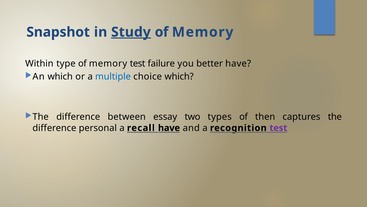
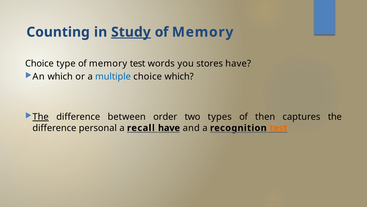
Snapshot: Snapshot -> Counting
Within at (39, 63): Within -> Choice
failure: failure -> words
better: better -> stores
The at (41, 117) underline: none -> present
essay: essay -> order
test at (278, 128) colour: purple -> orange
